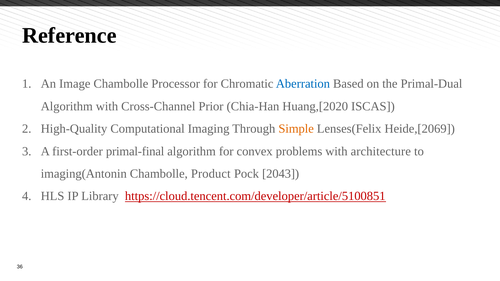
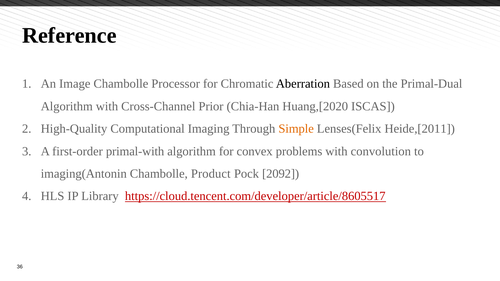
Aberration colour: blue -> black
Heide,[2069: Heide,[2069 -> Heide,[2011
primal-final: primal-final -> primal-with
architecture: architecture -> convolution
2043: 2043 -> 2092
https://cloud.tencent.com/developer/article/5100851: https://cloud.tencent.com/developer/article/5100851 -> https://cloud.tencent.com/developer/article/8605517
